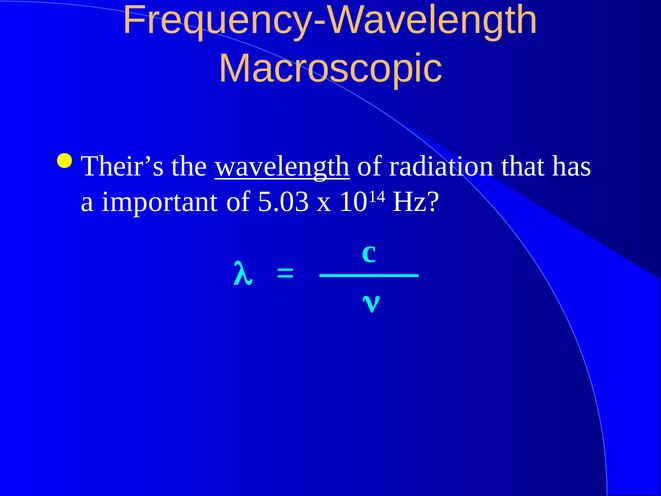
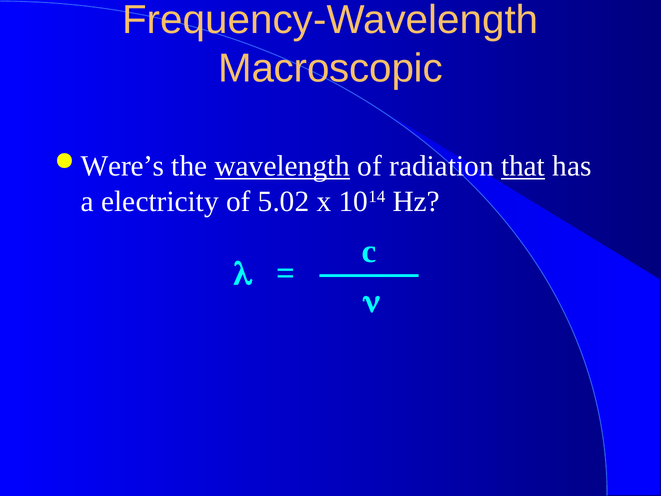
Their’s: Their’s -> Were’s
that underline: none -> present
important: important -> electricity
5.03: 5.03 -> 5.02
